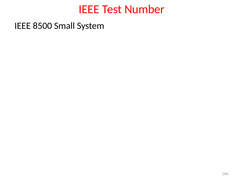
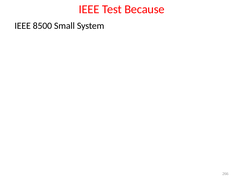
Number: Number -> Because
